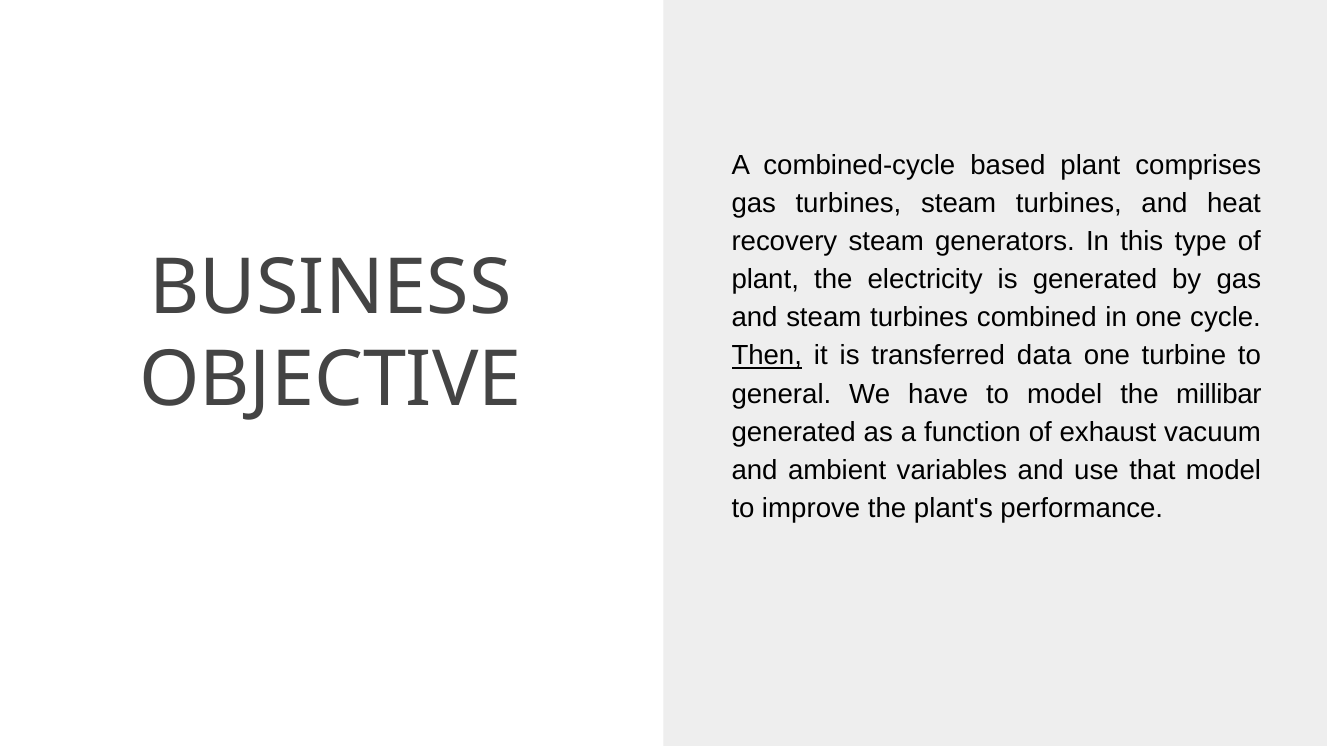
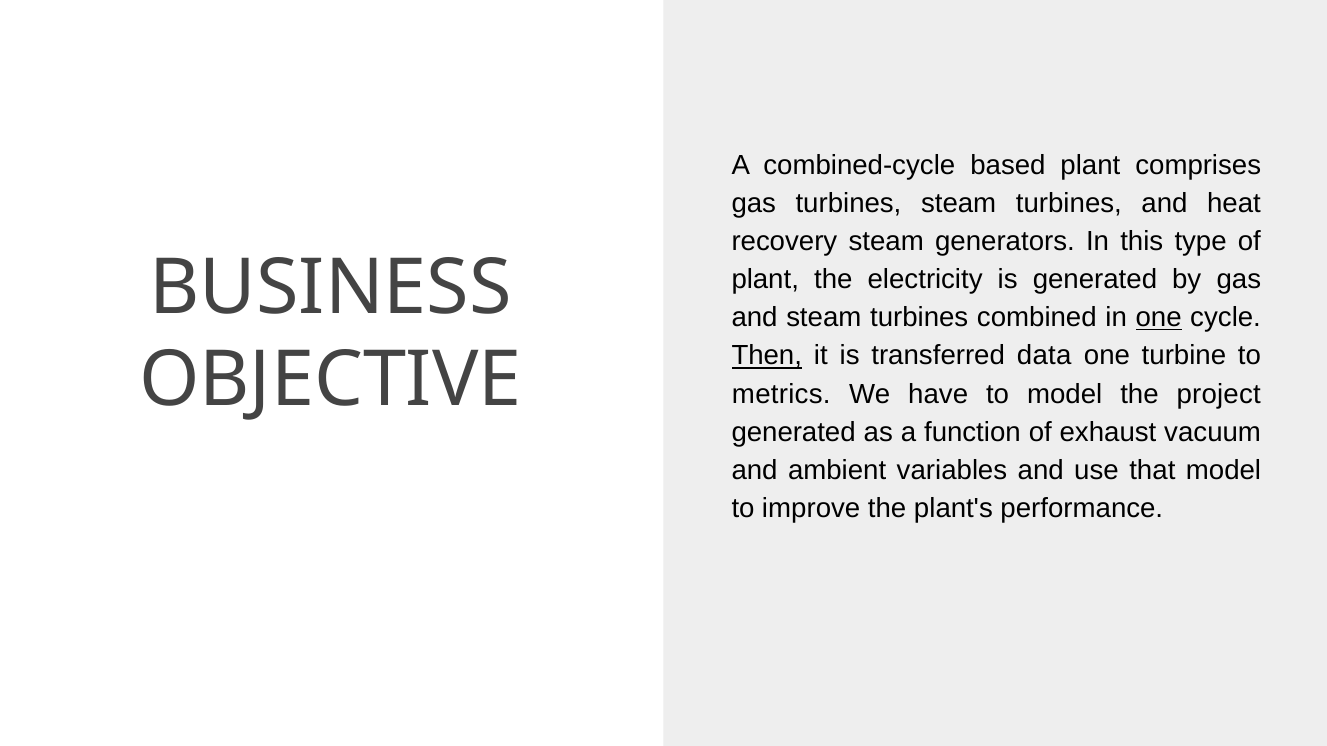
one at (1159, 318) underline: none -> present
general: general -> metrics
millibar: millibar -> project
